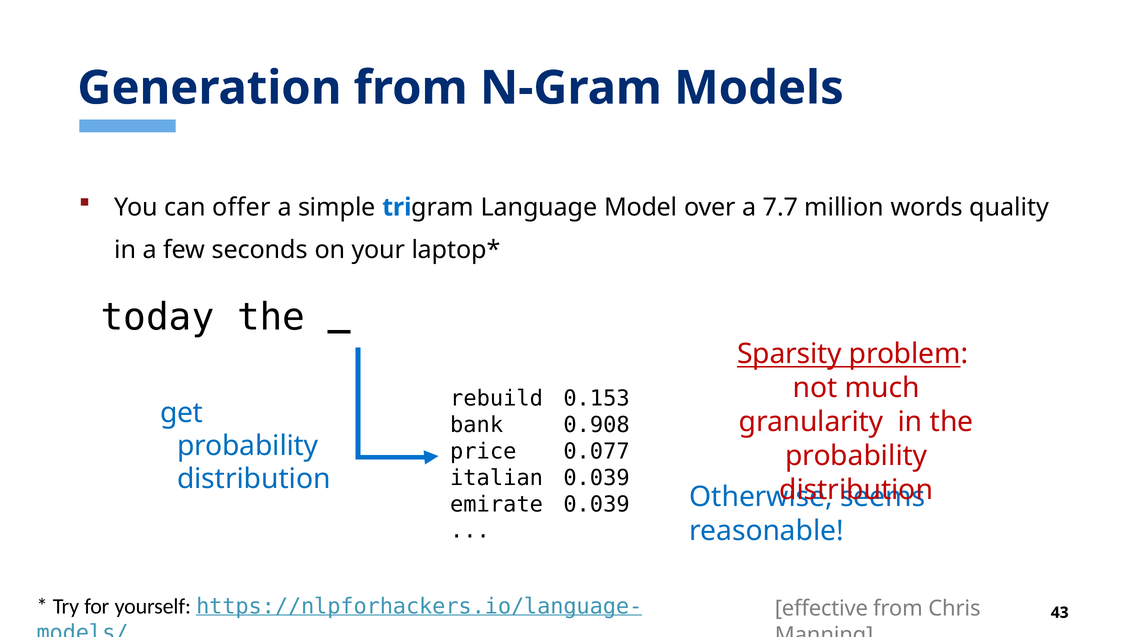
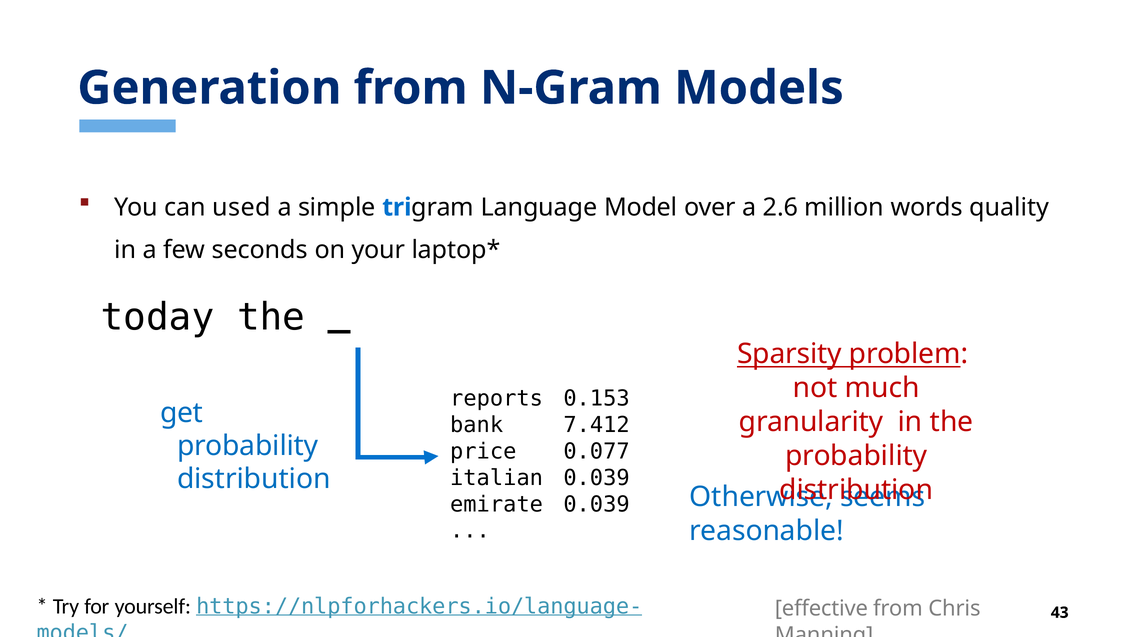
offer: offer -> used
7.7: 7.7 -> 2.6
rebuild: rebuild -> reports
0.908: 0.908 -> 7.412
